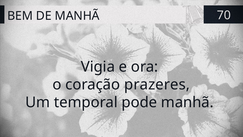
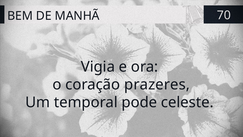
pode manhã: manhã -> celeste
